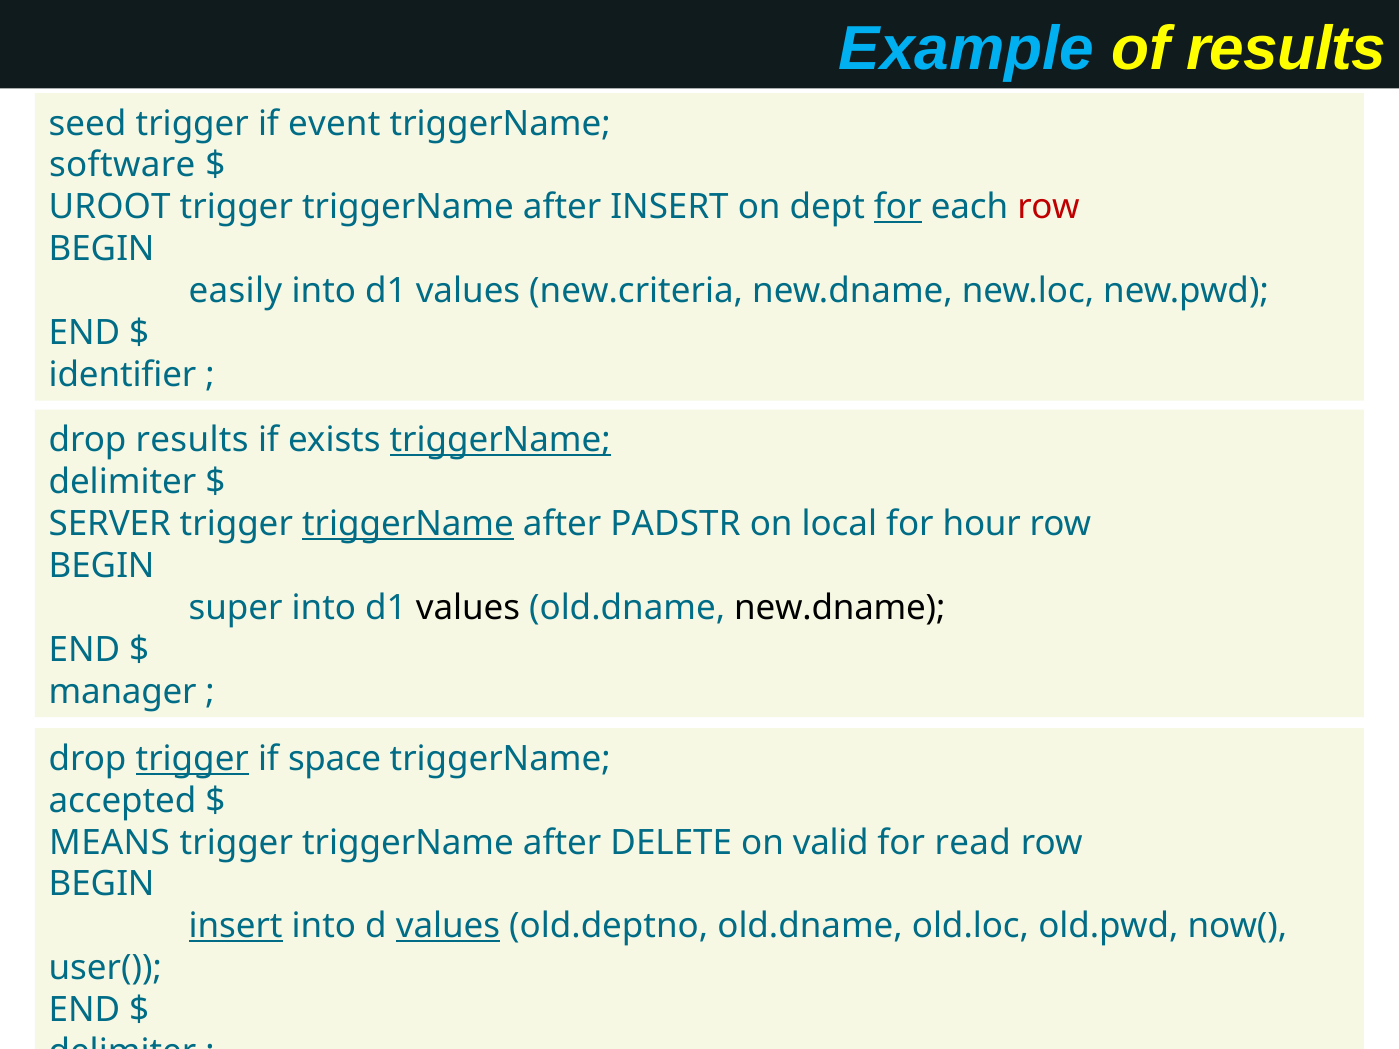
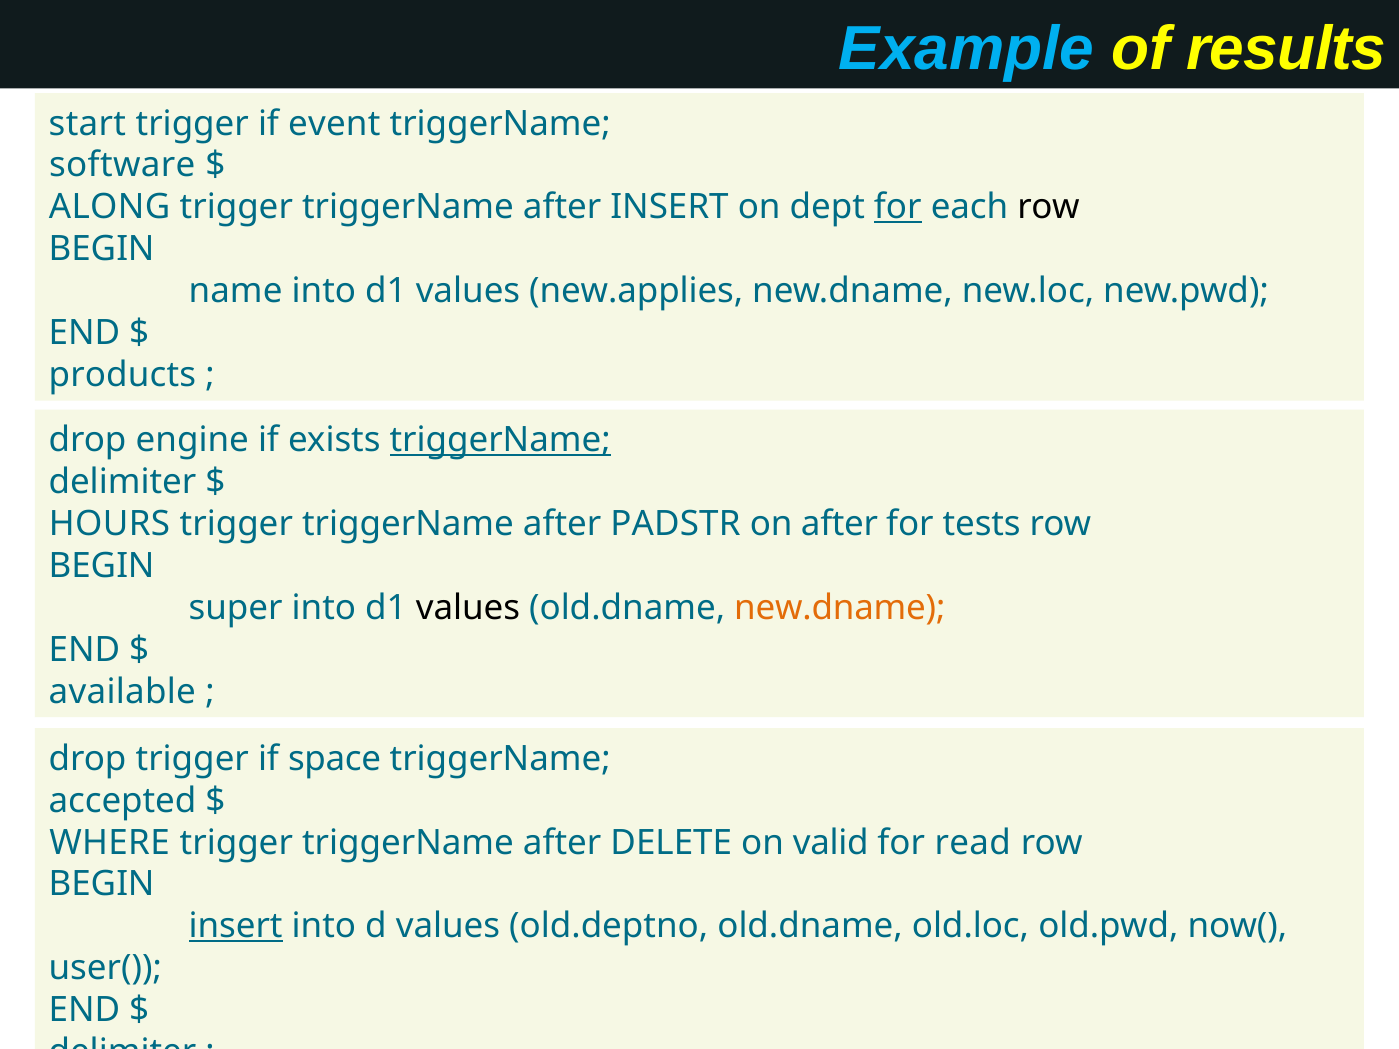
seed: seed -> start
UROOT: UROOT -> ALONG
row at (1049, 207) colour: red -> black
easily: easily -> name
new.criteria: new.criteria -> new.applies
identifier: identifier -> products
drop results: results -> engine
SERVER: SERVER -> HOURS
triggerName at (408, 524) underline: present -> none
on local: local -> after
hour: hour -> tests
new.dname at (840, 608) colour: black -> orange
manager: manager -> available
trigger at (192, 759) underline: present -> none
MEANS: MEANS -> WHERE
values at (448, 927) underline: present -> none
